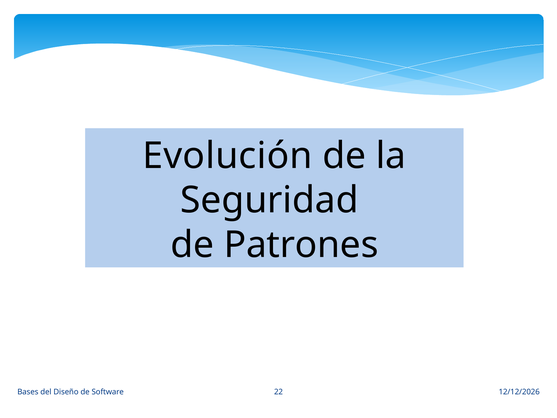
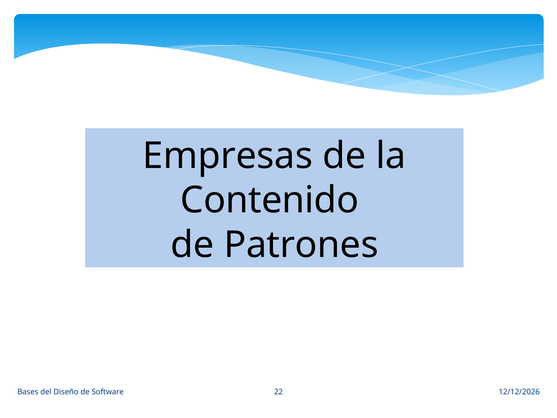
Evolución: Evolución -> Empresas
Seguridad: Seguridad -> Contenido
